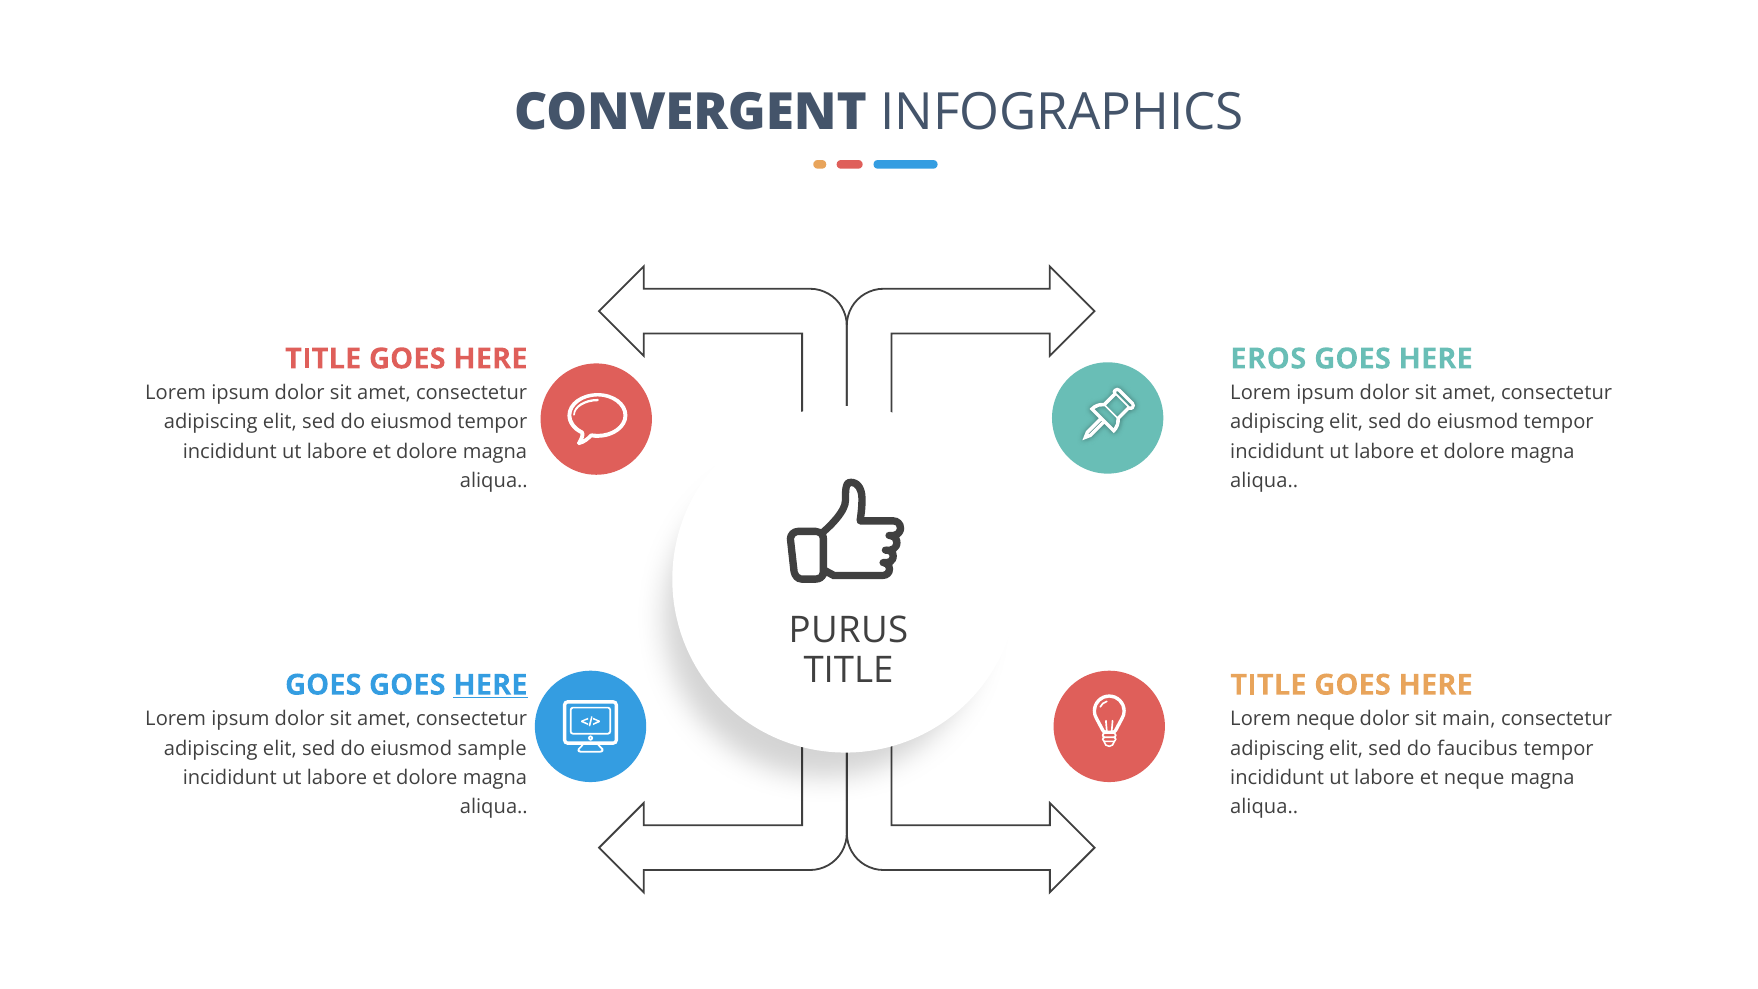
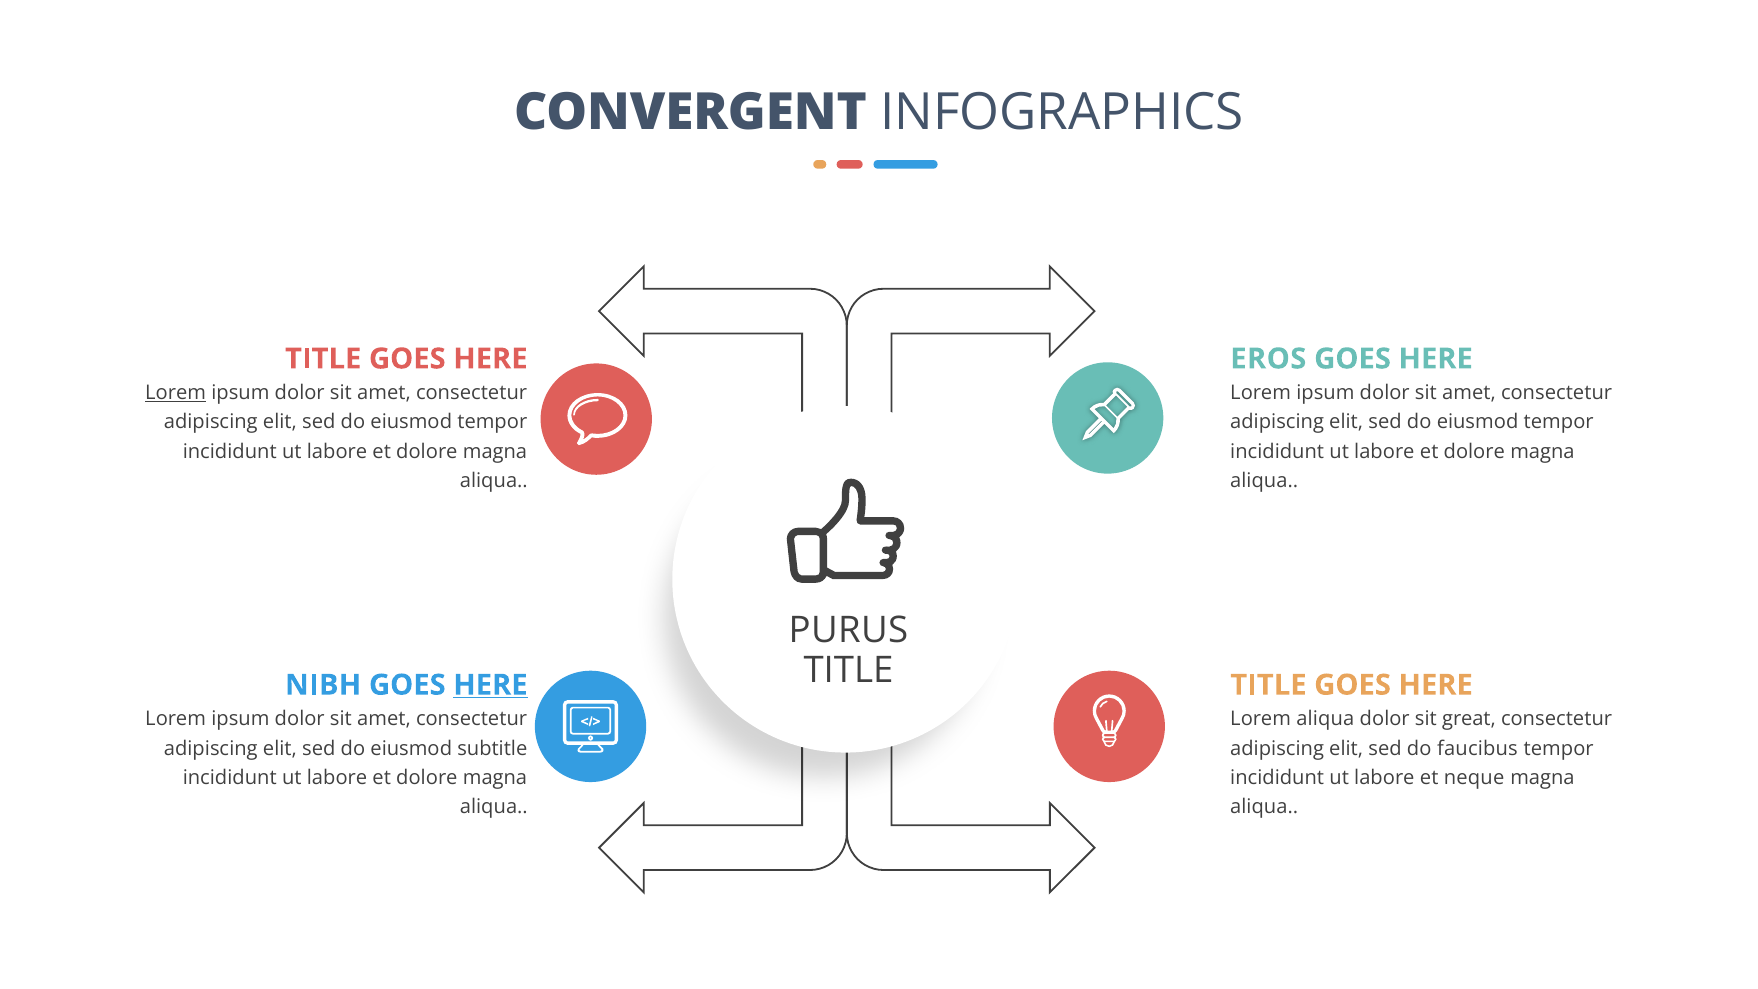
Lorem at (176, 393) underline: none -> present
GOES at (323, 685): GOES -> NIBH
Lorem neque: neque -> aliqua
main: main -> great
sample: sample -> subtitle
